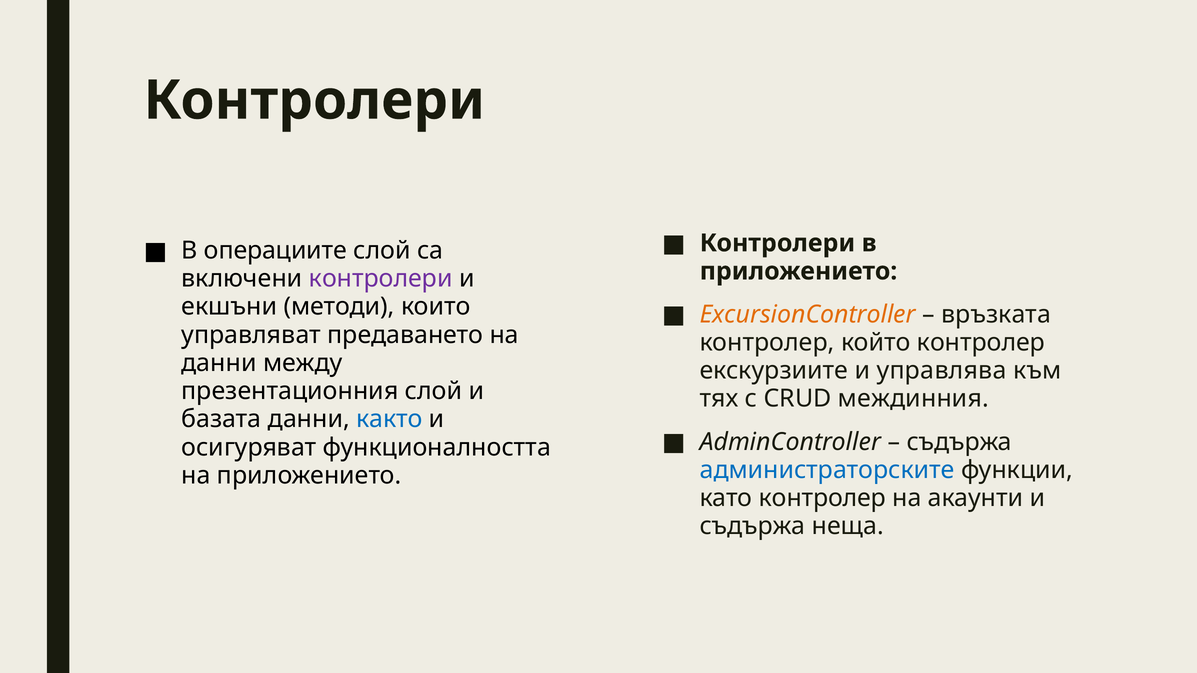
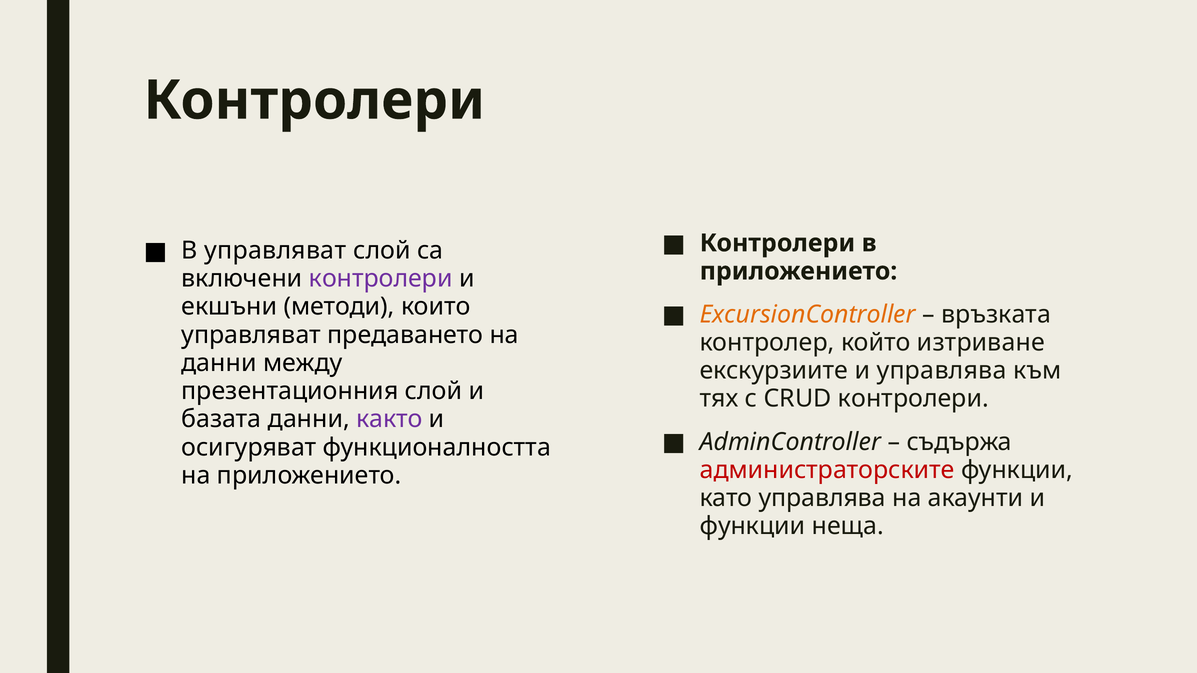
В операциите: операциите -> управляват
който контролер: контролер -> изтриване
CRUD междинния: междинния -> контролери
както colour: blue -> purple
администраторските colour: blue -> red
като контролер: контролер -> управлява
съдържа at (752, 526): съдържа -> функции
